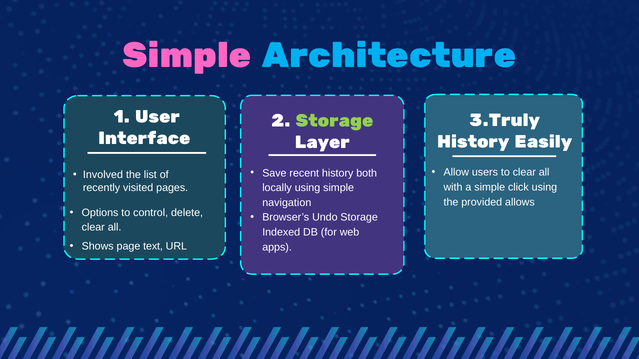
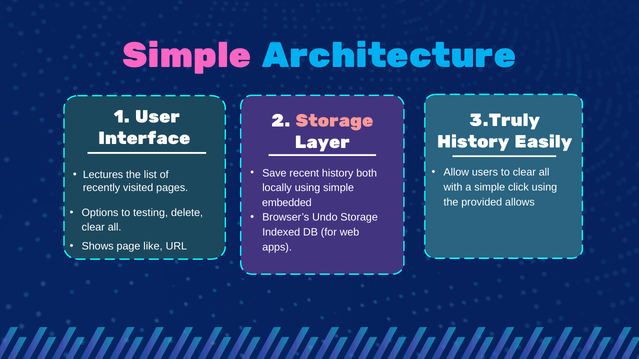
Storage at (334, 121) colour: light green -> pink
Involved: Involved -> Lectures
navigation: navigation -> embedded
control: control -> testing
text: text -> like
